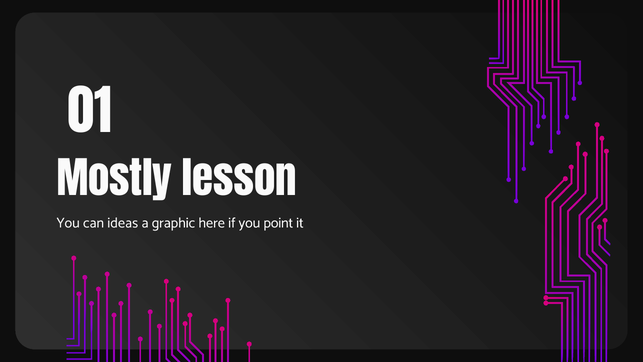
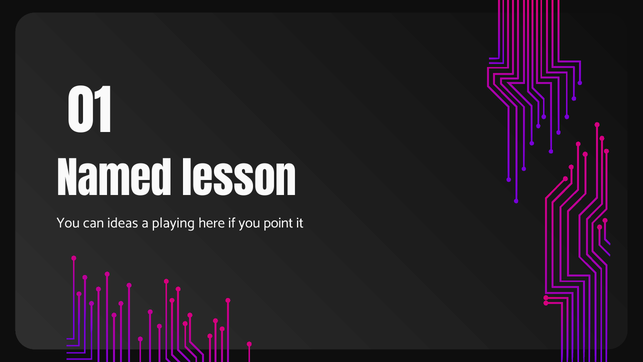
Mostly: Mostly -> Named
graphic: graphic -> playing
